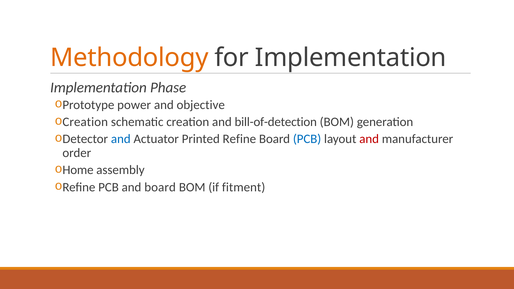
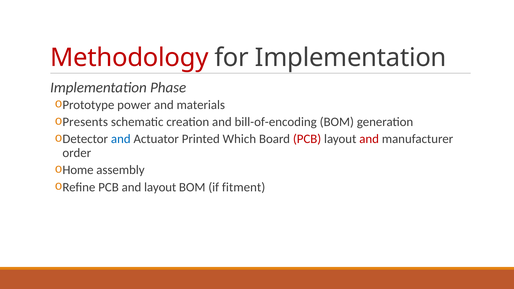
Methodology colour: orange -> red
objective: objective -> materials
Creation at (85, 122): Creation -> Presents
bill-of-detection: bill-of-detection -> bill-of-encoding
Printed Refine: Refine -> Which
PCB at (307, 139) colour: blue -> red
and board: board -> layout
